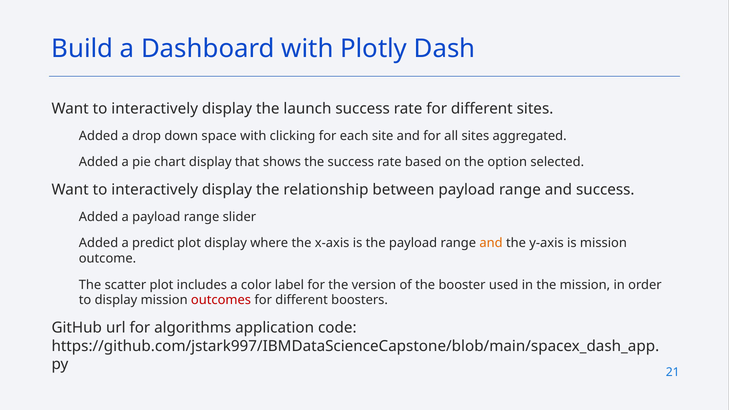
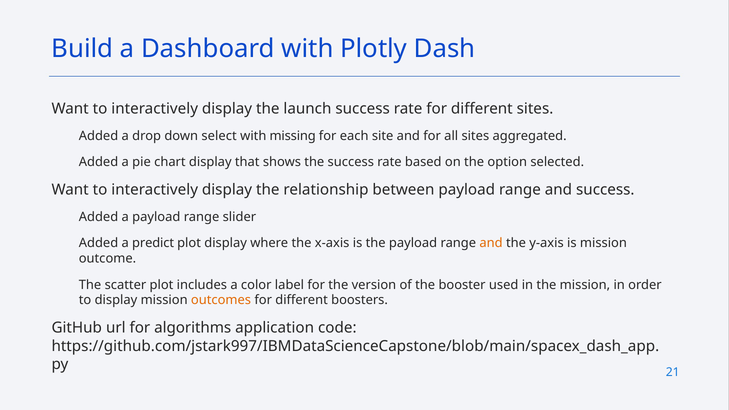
space: space -> select
clicking: clicking -> missing
outcomes colour: red -> orange
